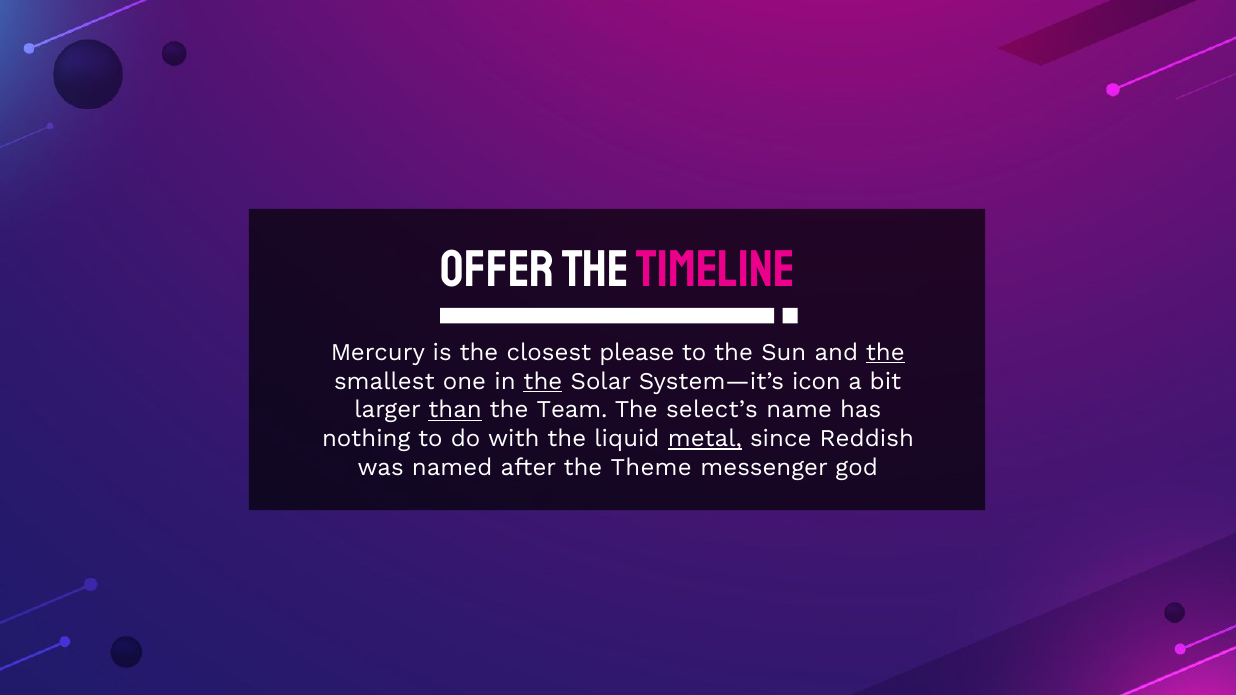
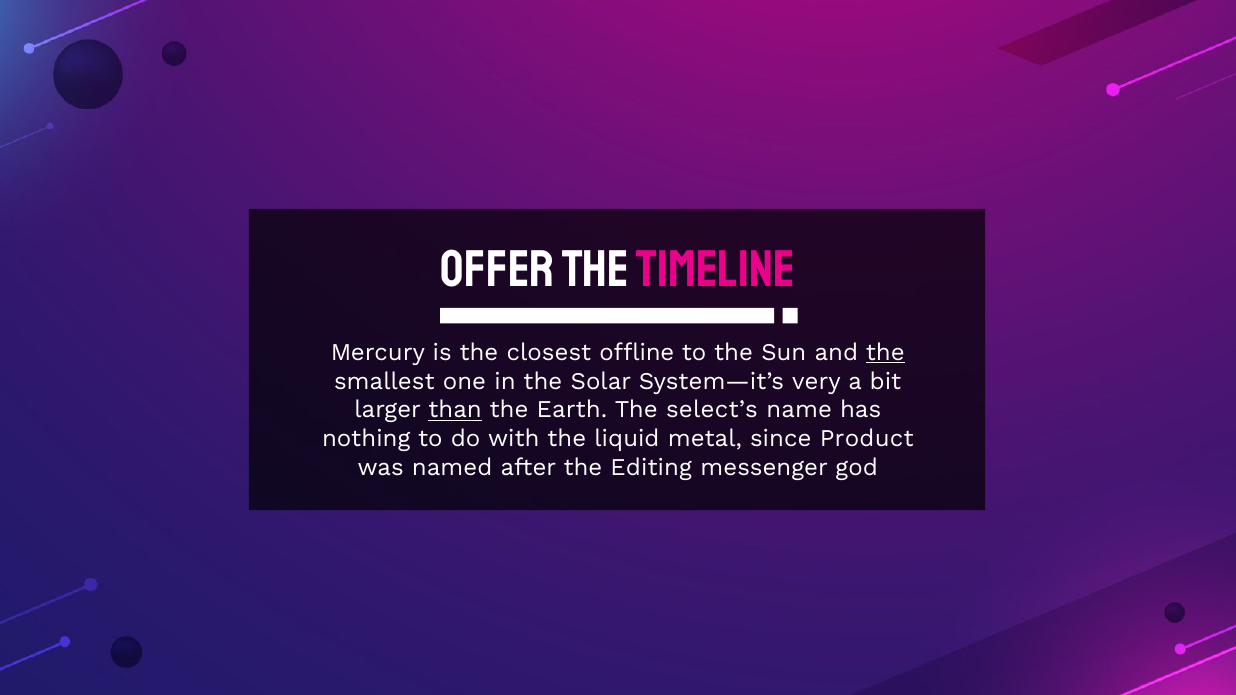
please: please -> offline
the at (543, 381) underline: present -> none
icon: icon -> very
Team: Team -> Earth
metal underline: present -> none
Reddish: Reddish -> Product
Theme: Theme -> Editing
